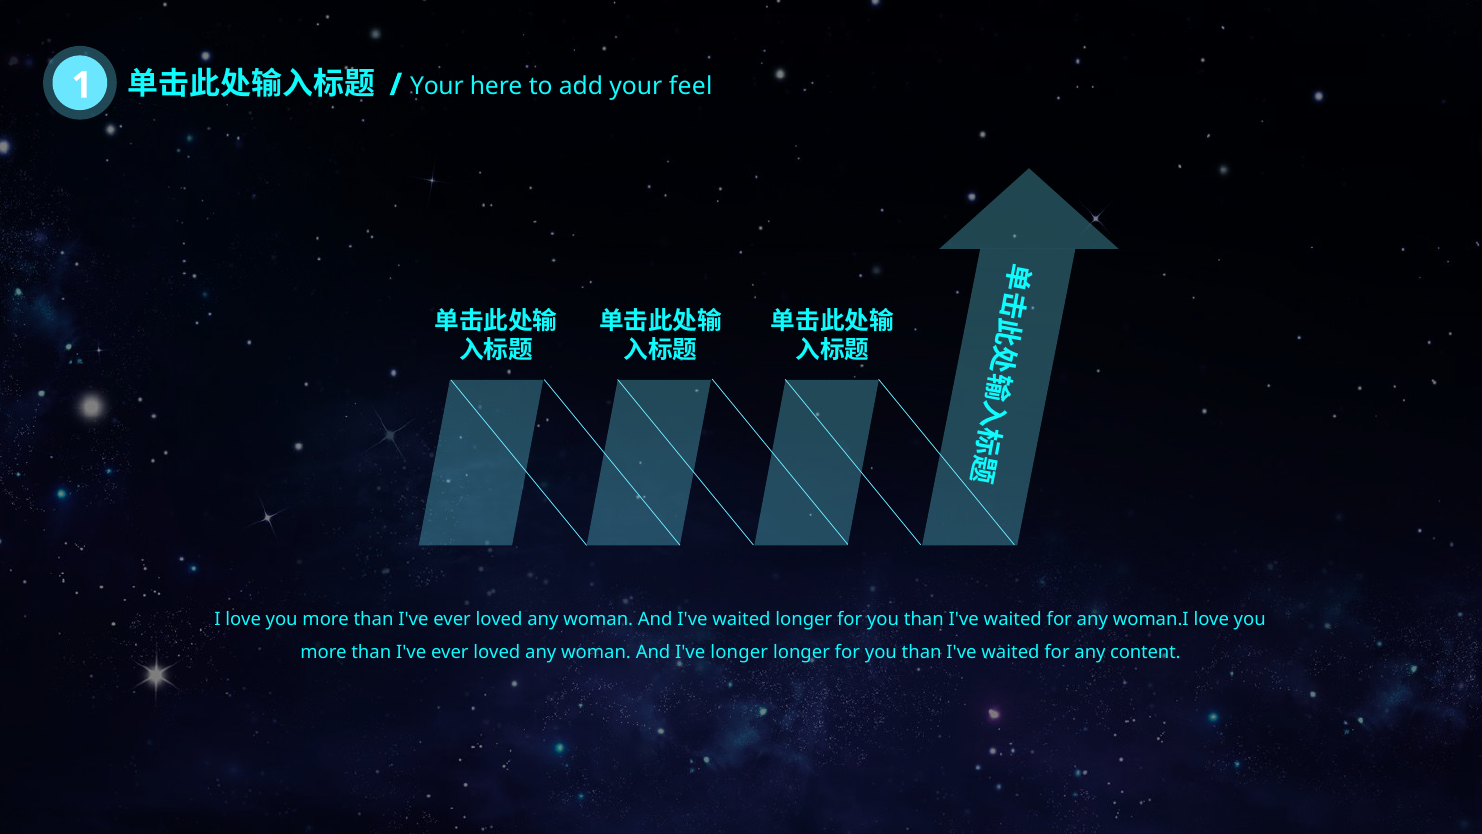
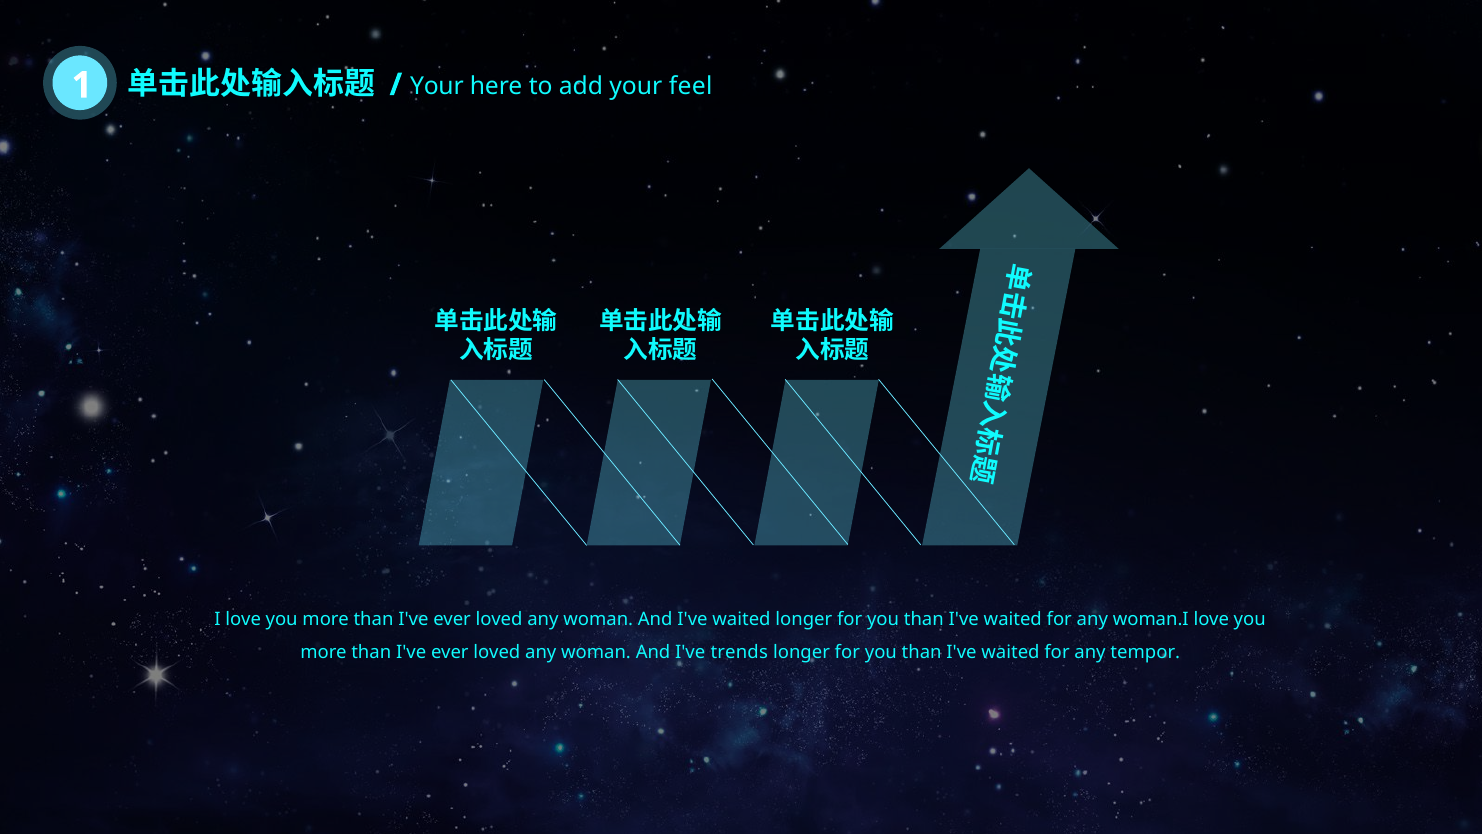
I've longer: longer -> trends
content: content -> tempor
